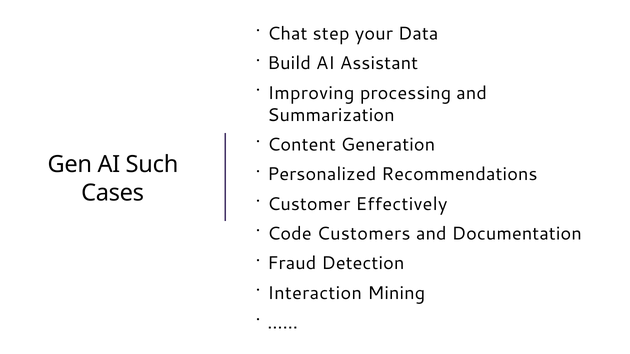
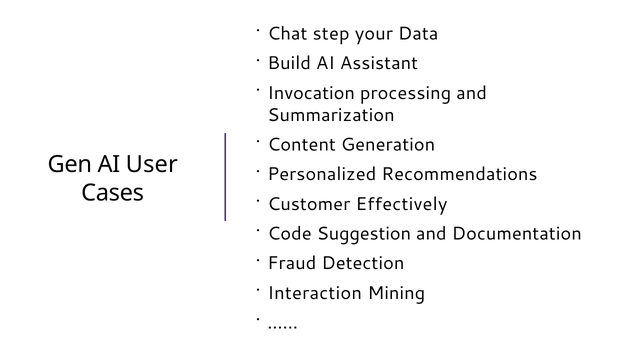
Improving: Improving -> Invocation
Such: Such -> User
Customers: Customers -> Suggestion
